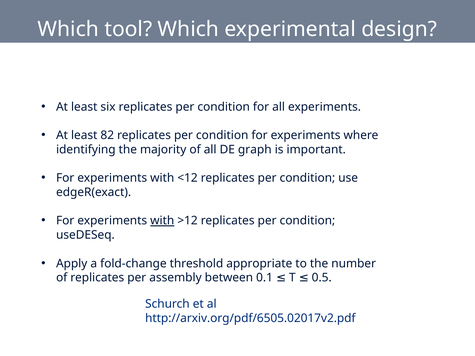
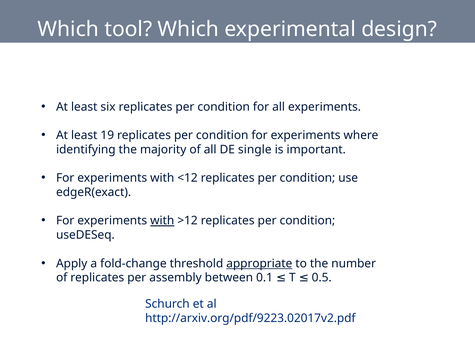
82: 82 -> 19
graph: graph -> single
appropriate underline: none -> present
http://arxiv.org/pdf/6505.02017v2.pdf: http://arxiv.org/pdf/6505.02017v2.pdf -> http://arxiv.org/pdf/9223.02017v2.pdf
